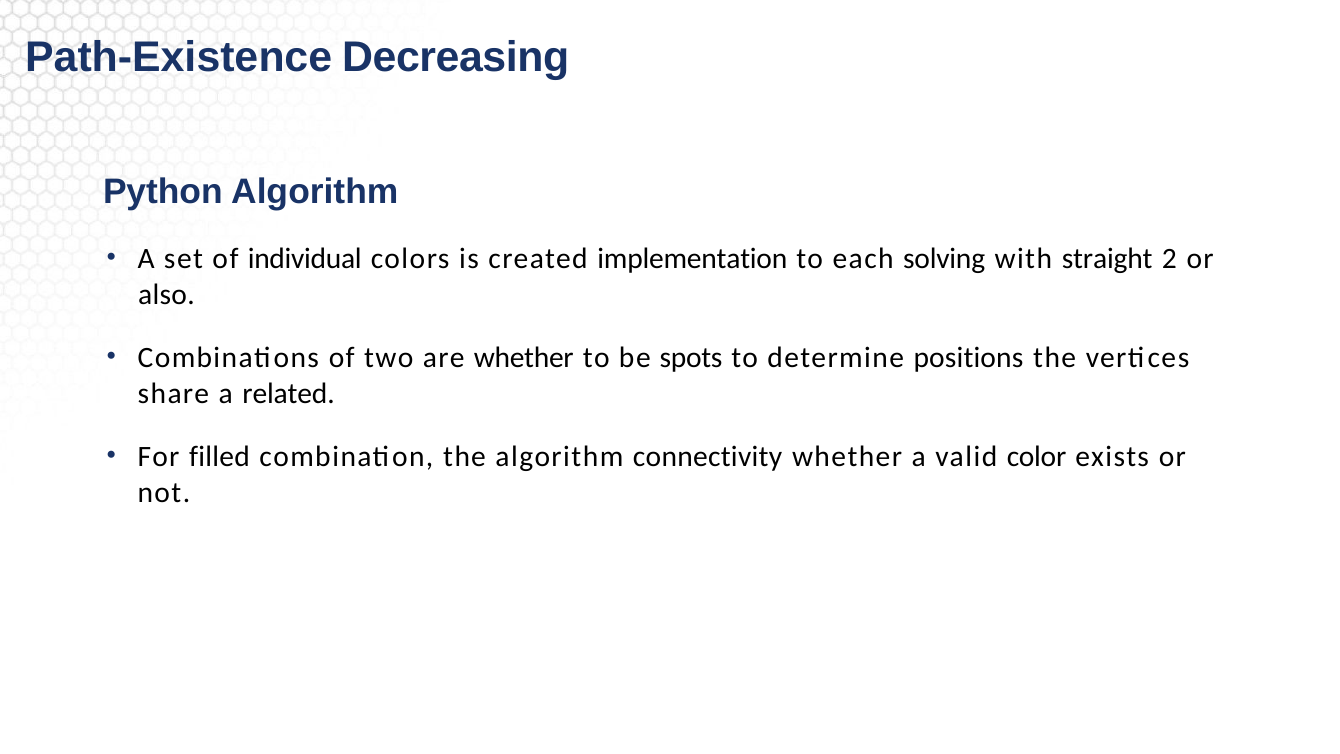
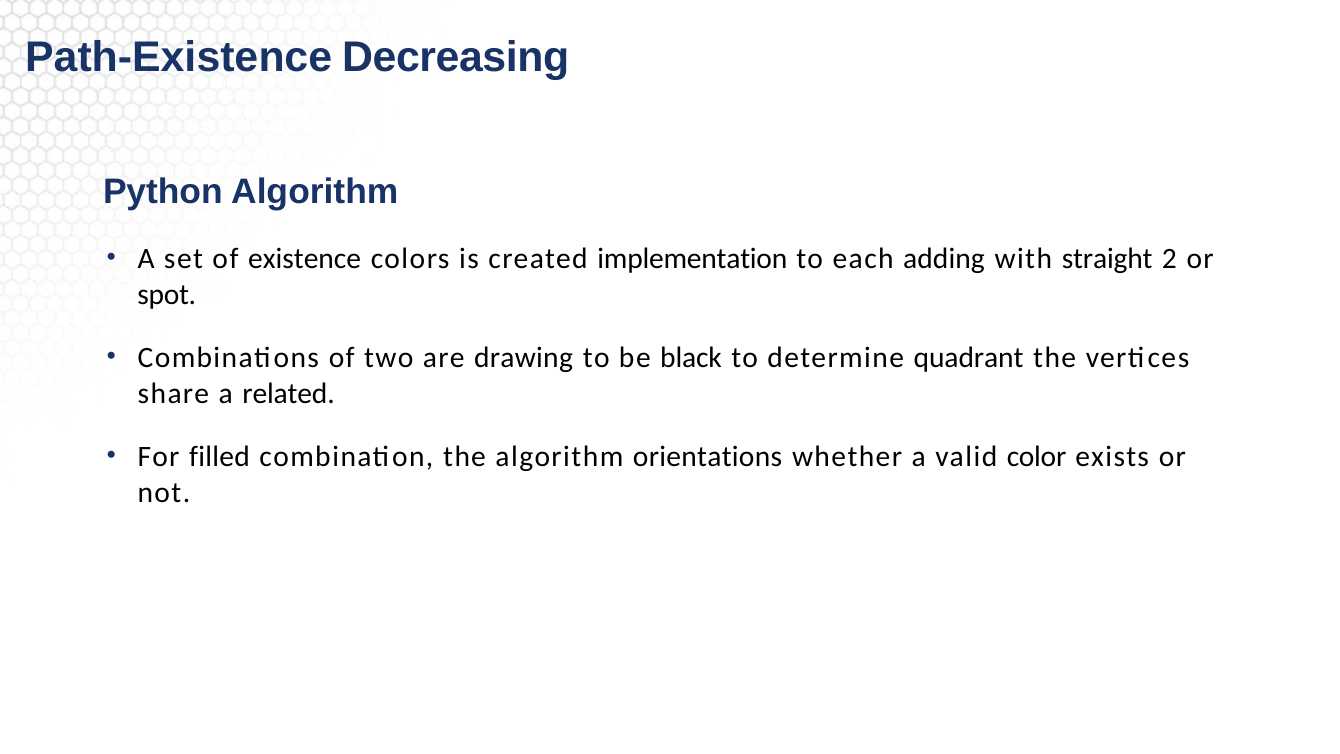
individual: individual -> existence
solving: solving -> adding
also: also -> spot
are whether: whether -> drawing
spots: spots -> black
positions: positions -> quadrant
connectivity: connectivity -> orientations
